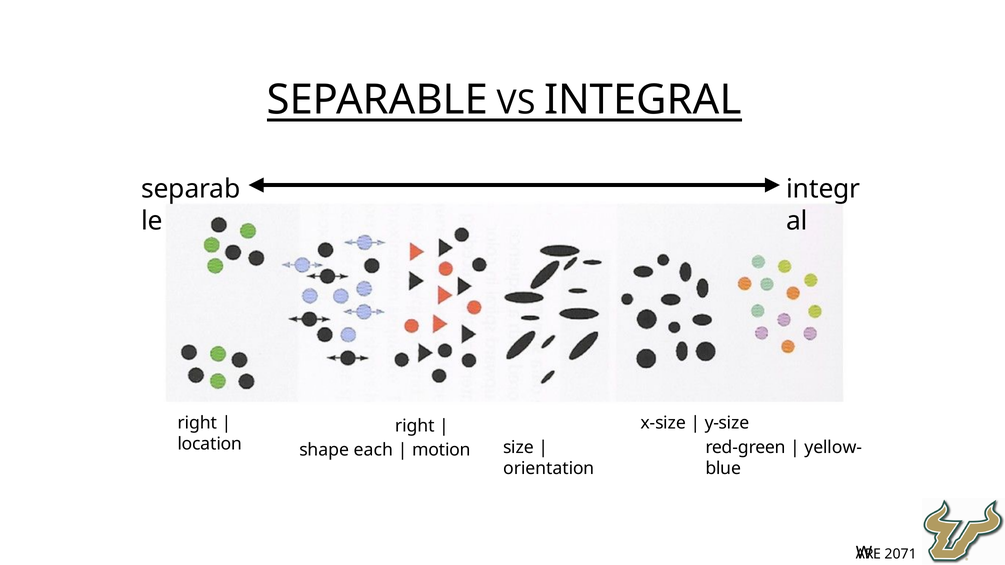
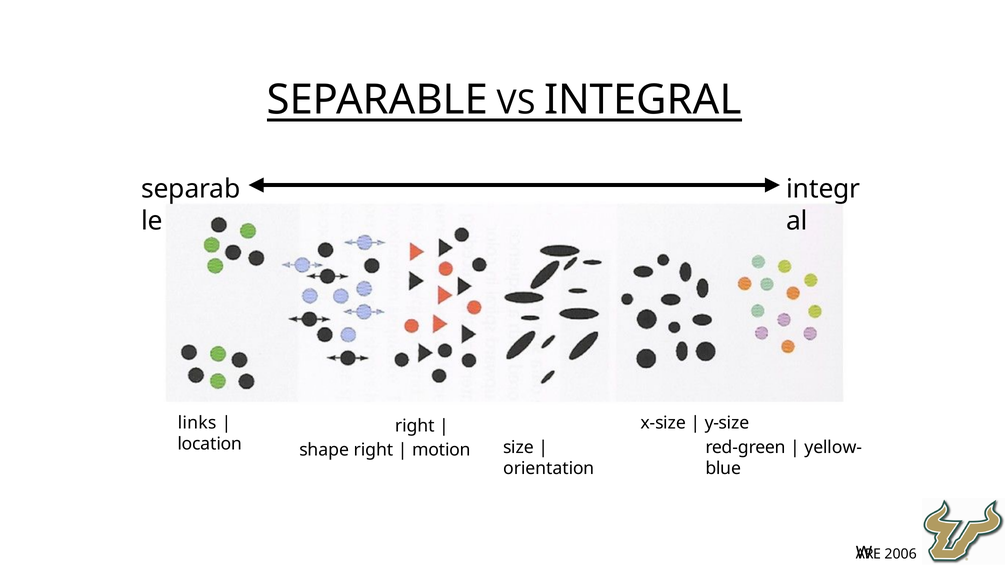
right at (197, 423): right -> links
shape each: each -> right
2071: 2071 -> 2006
